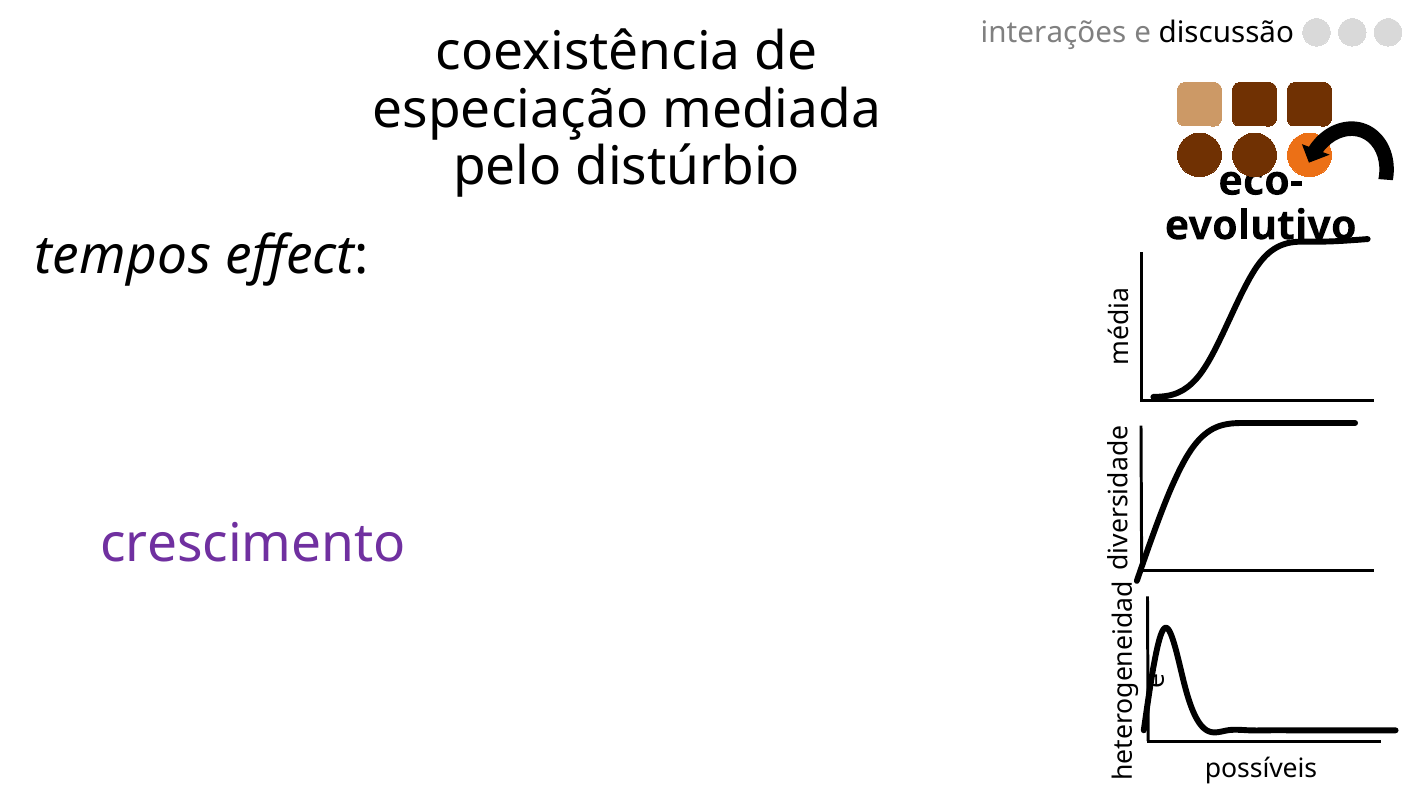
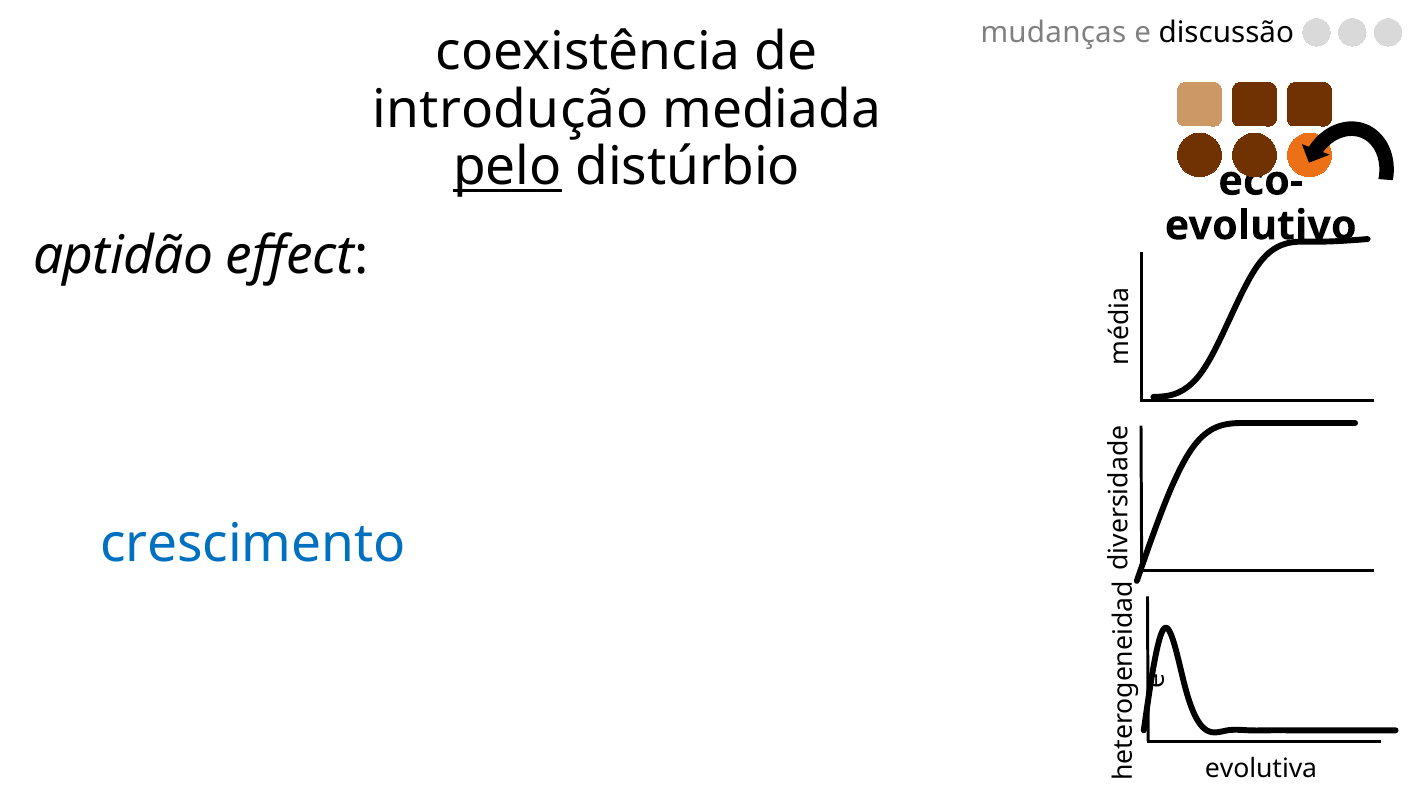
interações: interações -> mudanças
especiação: especiação -> introdução
pelo underline: none -> present
tempos: tempos -> aptidão
crescimento colour: purple -> blue
possíveis: possíveis -> evolutiva
